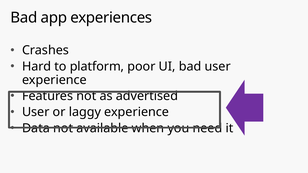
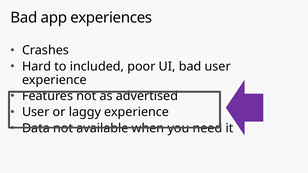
platform: platform -> included
